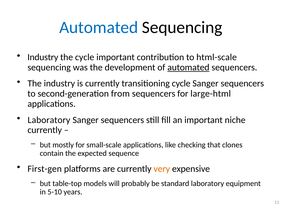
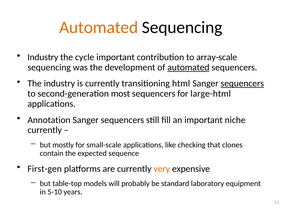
Automated at (99, 27) colour: blue -> orange
html-scale: html-scale -> array-scale
transitioning cycle: cycle -> html
sequencers at (242, 83) underline: none -> present
from: from -> most
Laboratory at (49, 120): Laboratory -> Annotation
